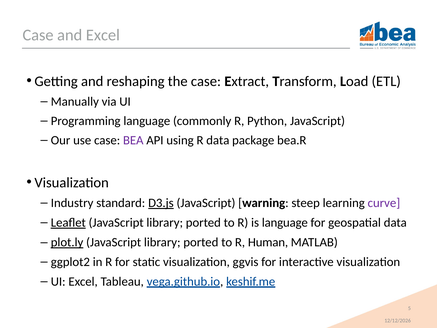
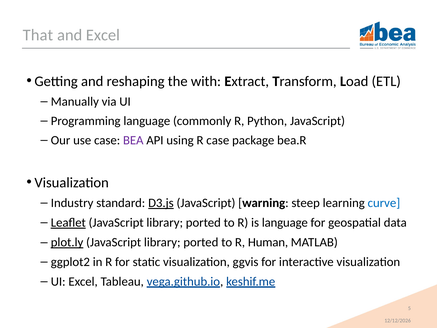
Case at (38, 35): Case -> That
the case: case -> with
R data: data -> case
curve colour: purple -> blue
